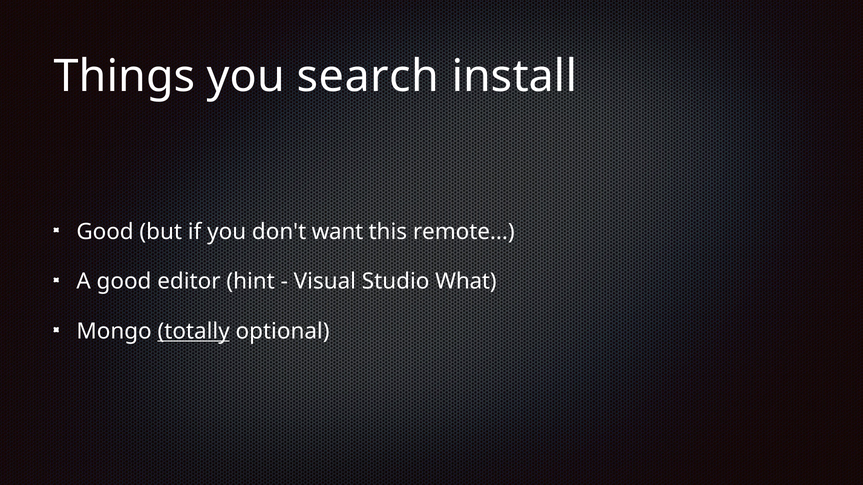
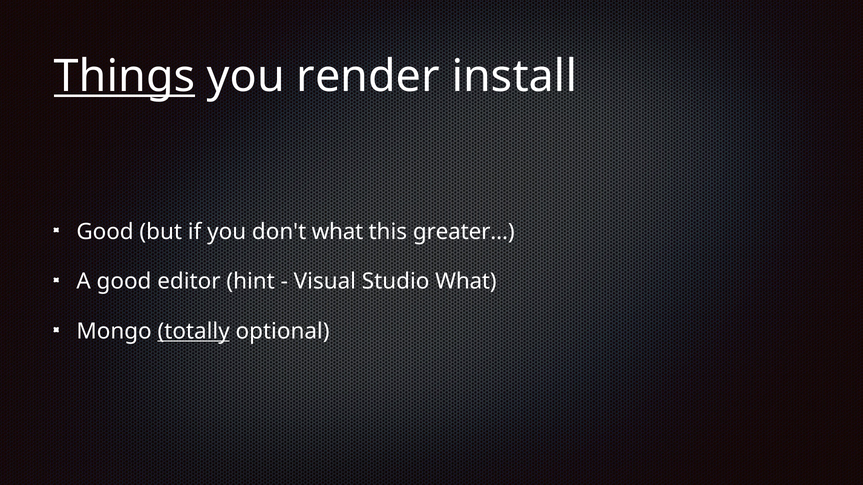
Things underline: none -> present
search: search -> render
don't want: want -> what
remote: remote -> greater
